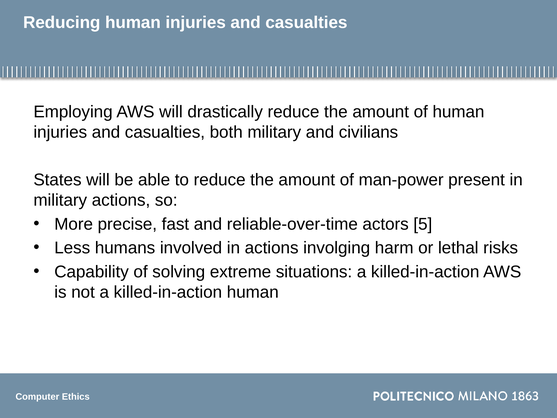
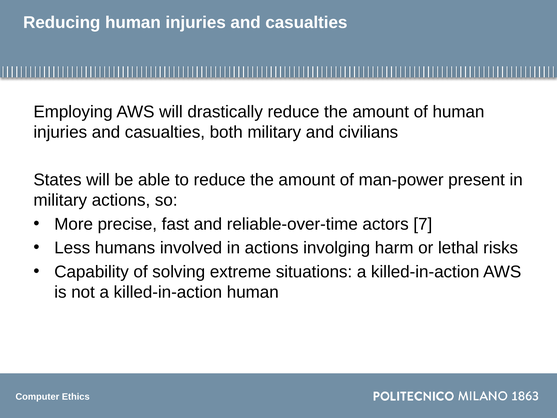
5: 5 -> 7
